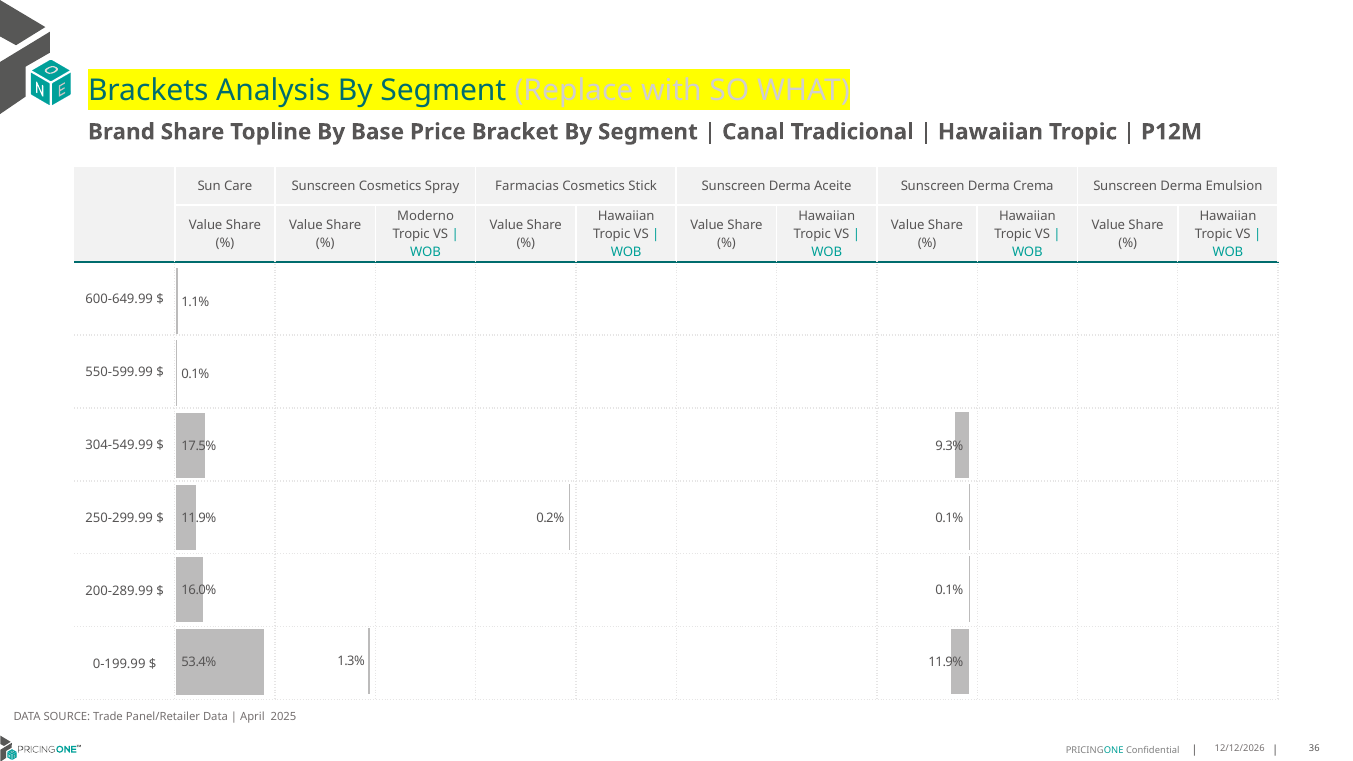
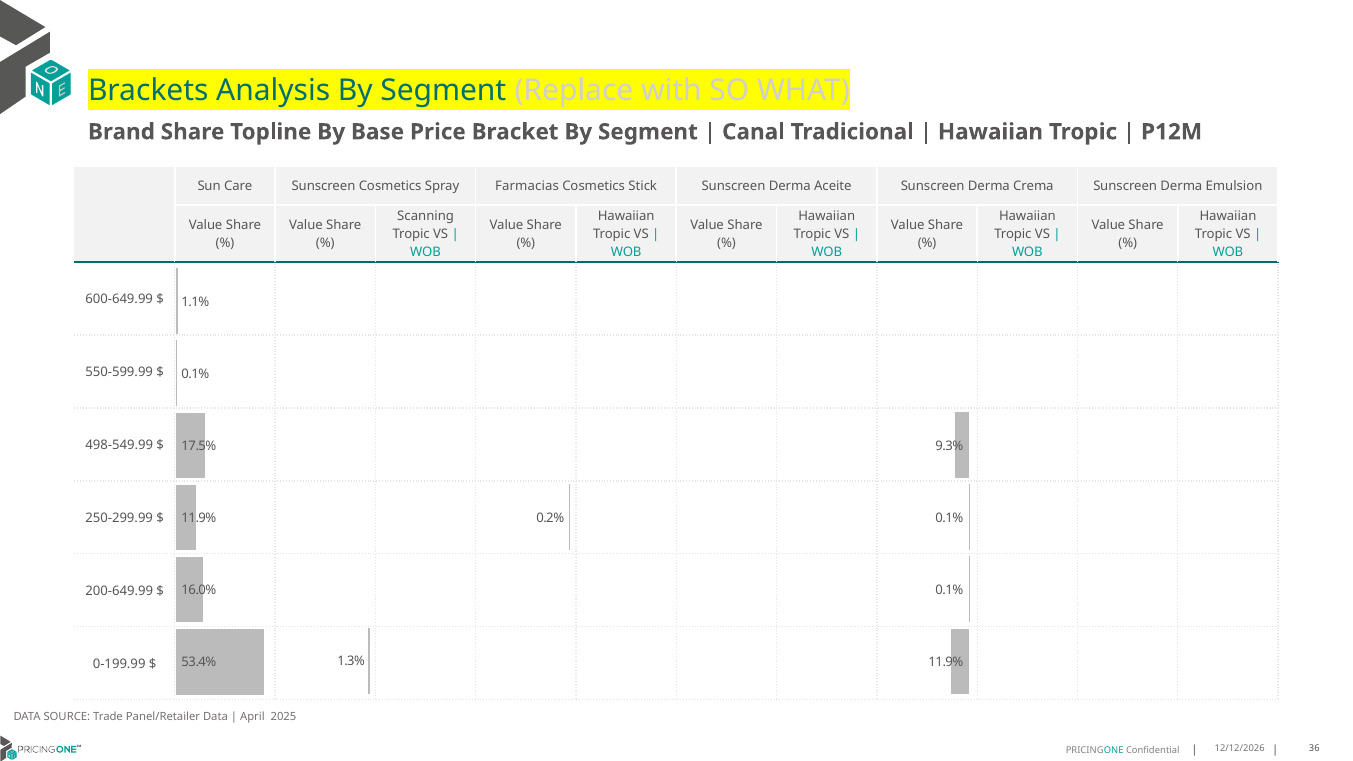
Moderno: Moderno -> Scanning
304-549.99: 304-549.99 -> 498-549.99
200-289.99: 200-289.99 -> 200-649.99
